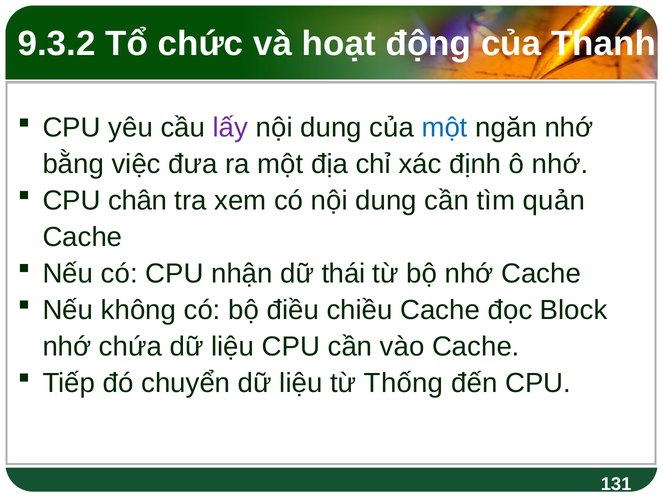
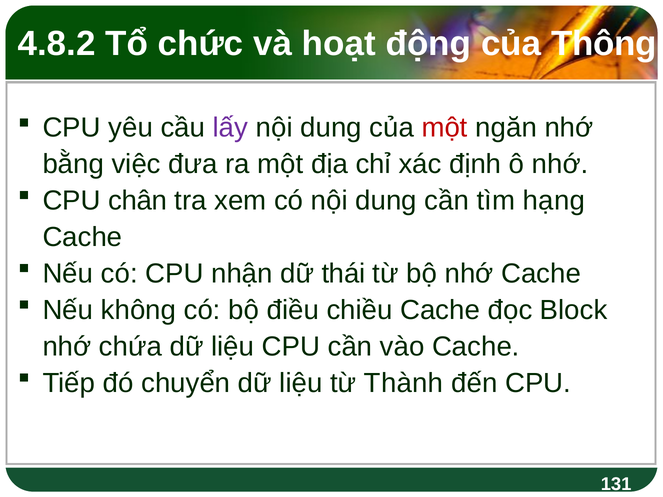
9.3.2: 9.3.2 -> 4.8.2
Thanh: Thanh -> Thông
một at (445, 128) colour: blue -> red
quản: quản -> hạng
Thống: Thống -> Thành
